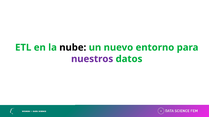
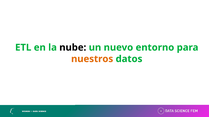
nuestros colour: purple -> orange
